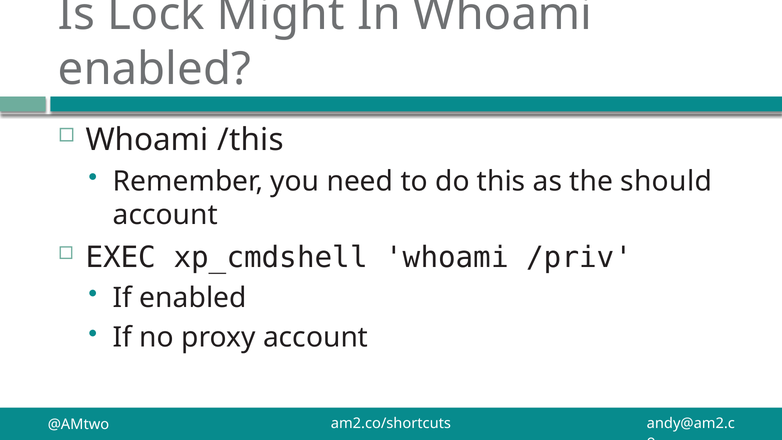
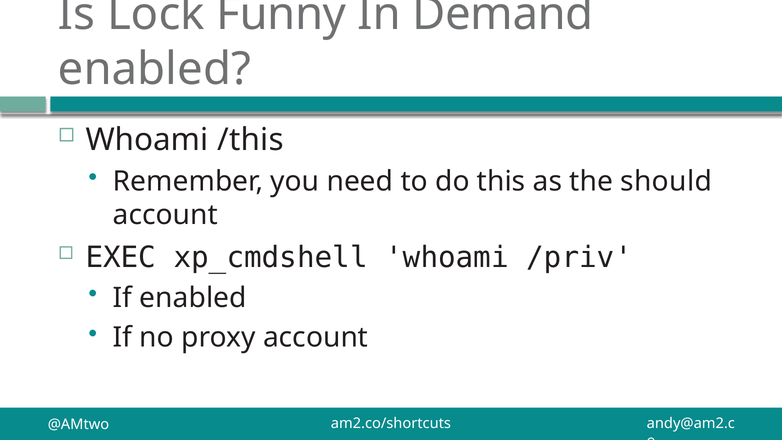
Might: Might -> Funny
In Whoami: Whoami -> Demand
